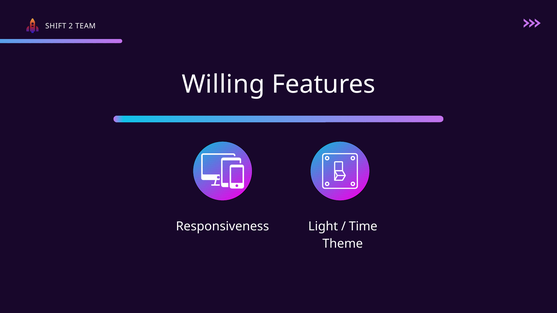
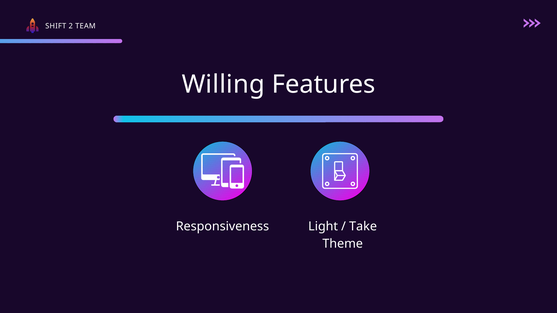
Time: Time -> Take
